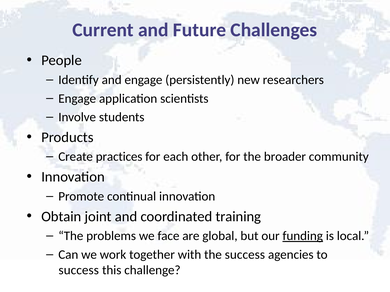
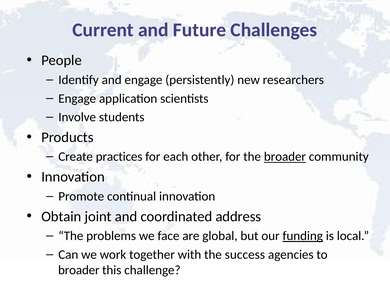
broader at (285, 157) underline: none -> present
training: training -> address
success at (79, 271): success -> broader
